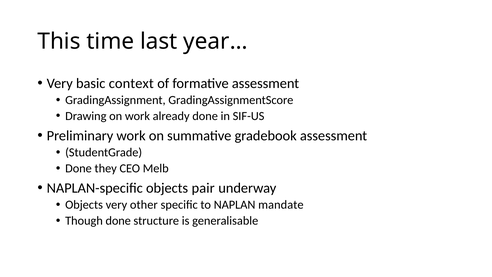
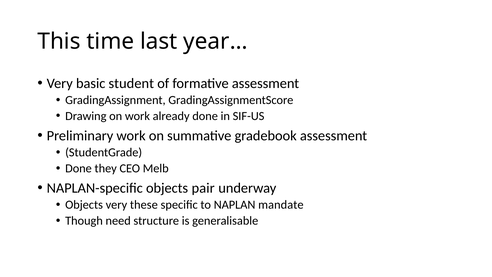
context: context -> student
other: other -> these
Though done: done -> need
